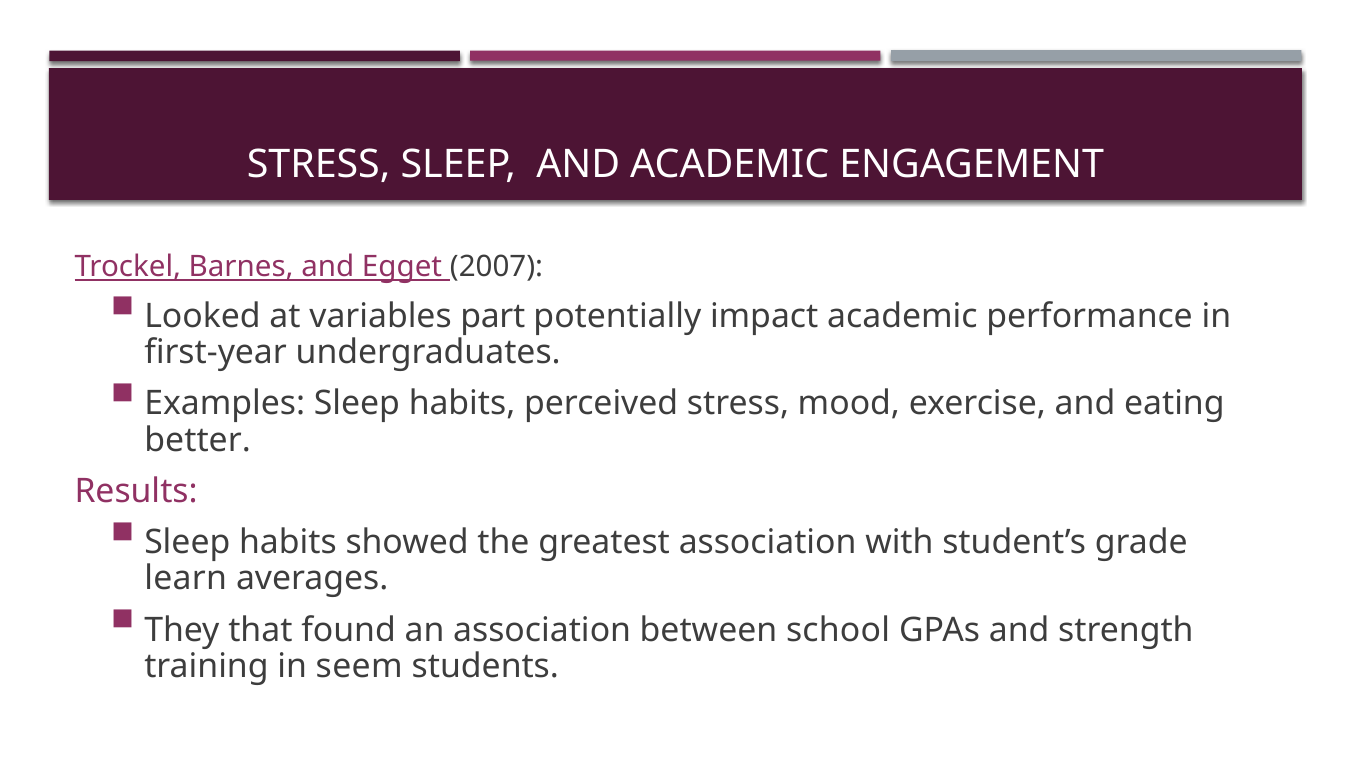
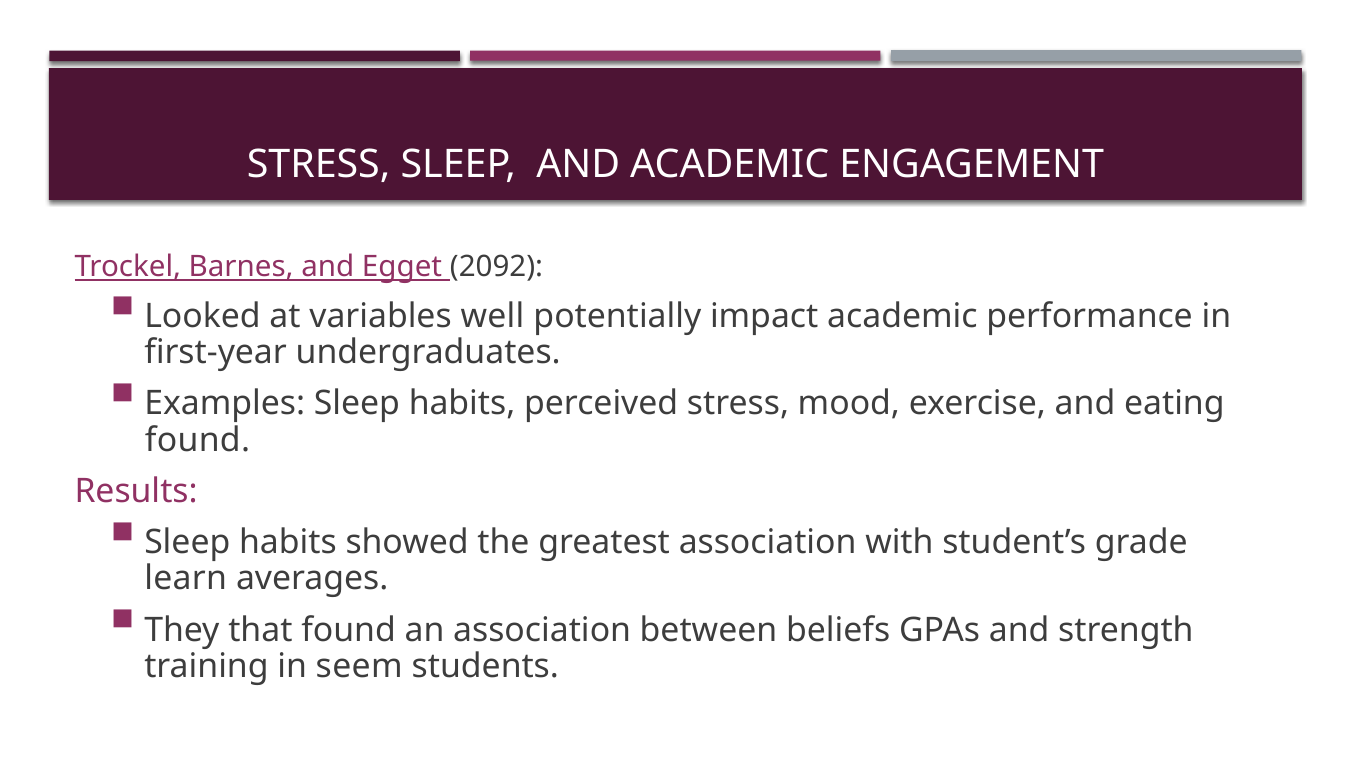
2007: 2007 -> 2092
part: part -> well
better at (198, 440): better -> found
school: school -> beliefs
